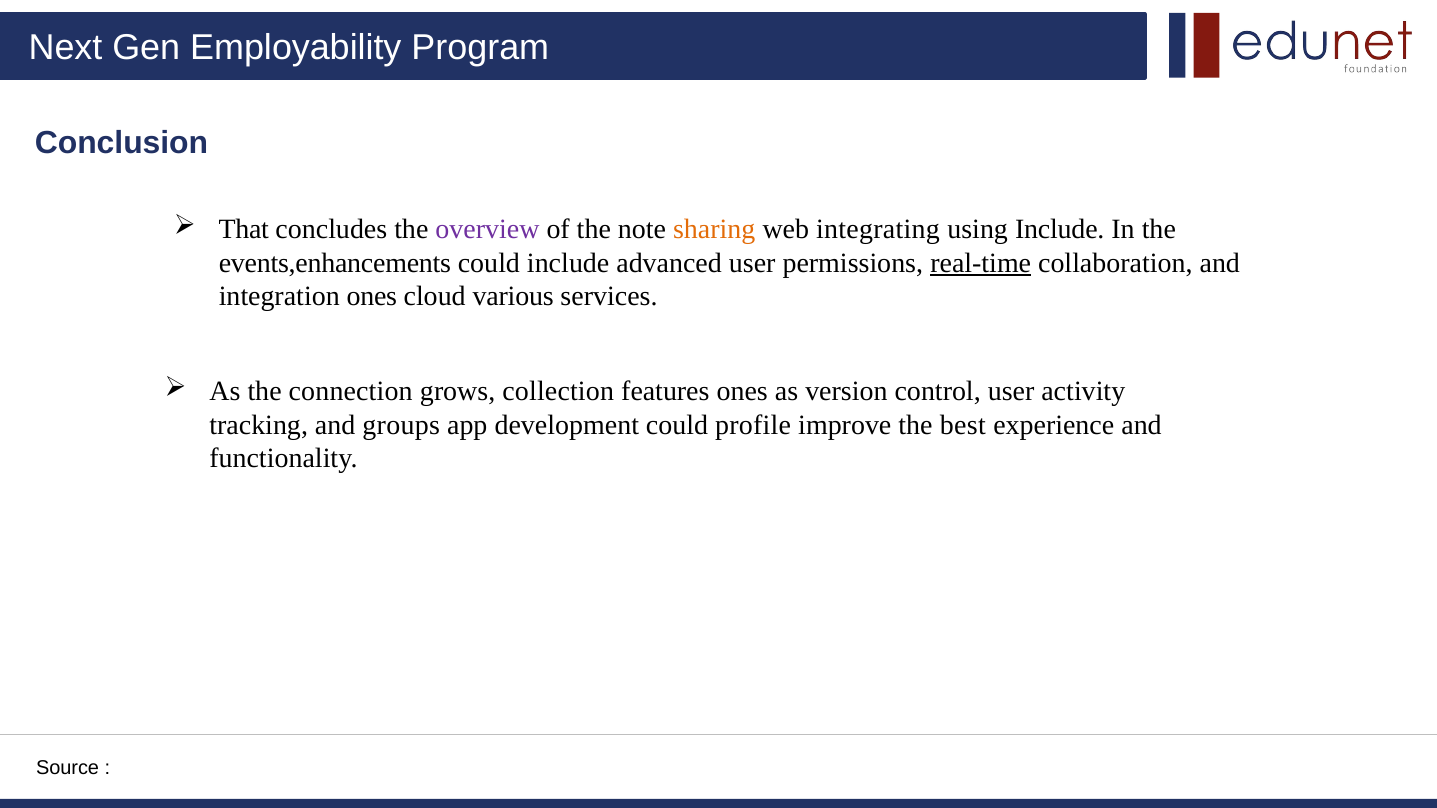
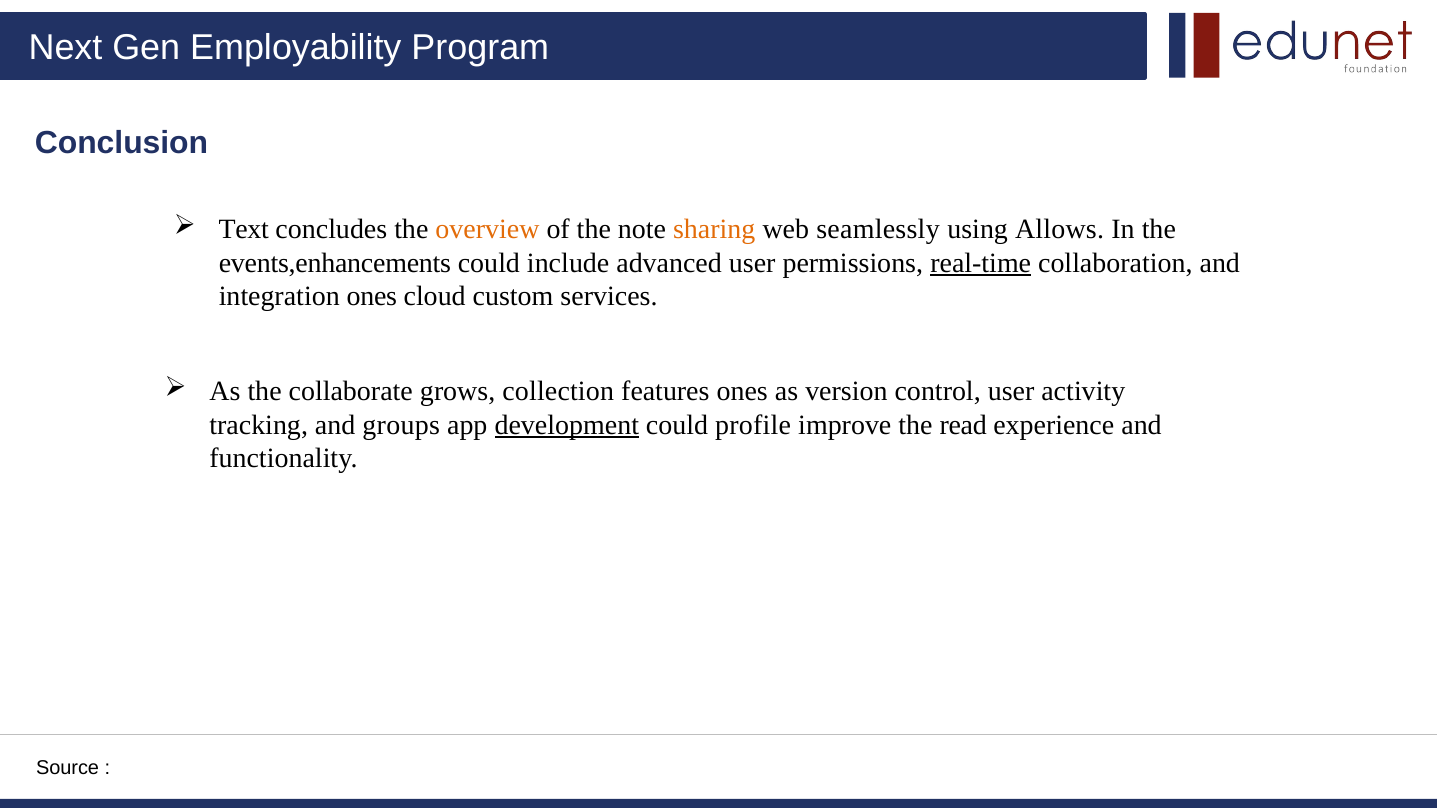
That: That -> Text
overview colour: purple -> orange
integrating: integrating -> seamlessly
using Include: Include -> Allows
various: various -> custom
connection: connection -> collaborate
development underline: none -> present
best: best -> read
